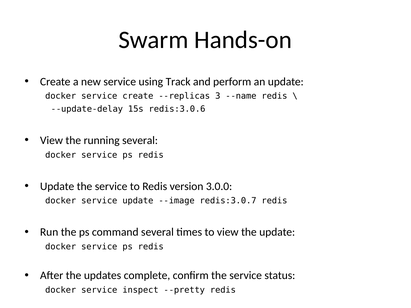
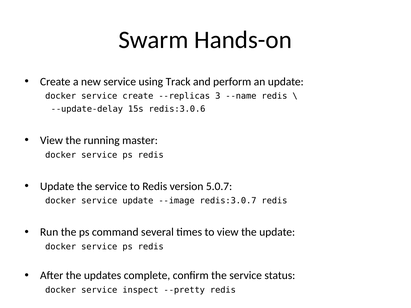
running several: several -> master
3.0.0: 3.0.0 -> 5.0.7
